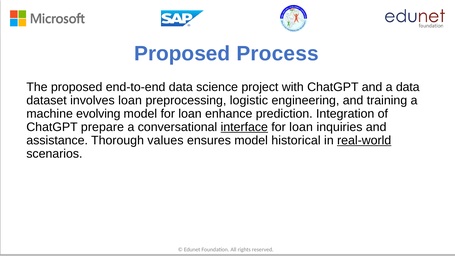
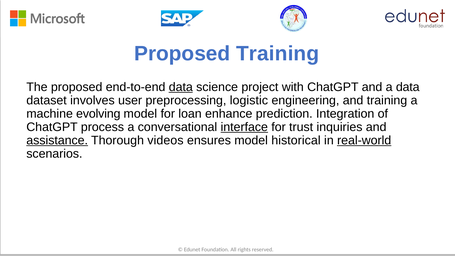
Proposed Process: Process -> Training
data at (181, 87) underline: none -> present
involves loan: loan -> user
prepare: prepare -> process
loan at (301, 127): loan -> trust
assistance underline: none -> present
values: values -> videos
